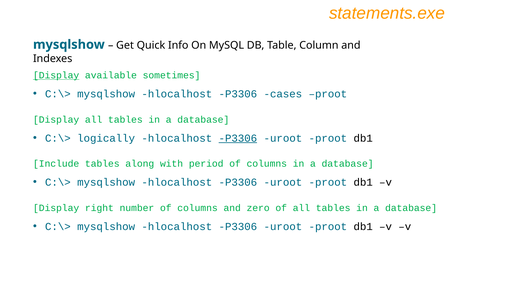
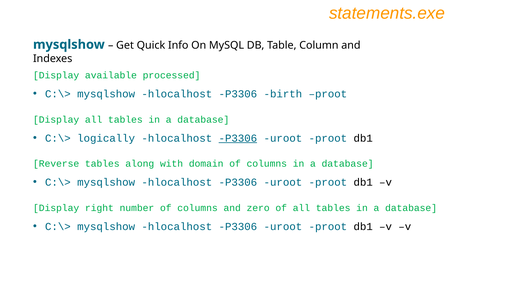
Display at (56, 76) underline: present -> none
sometimes: sometimes -> processed
cases: cases -> birth
Include: Include -> Reverse
period: period -> domain
